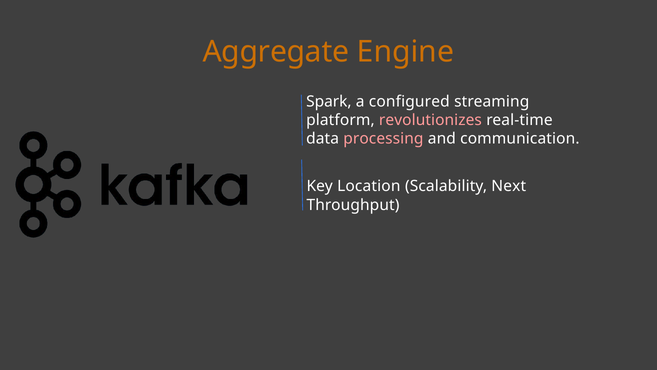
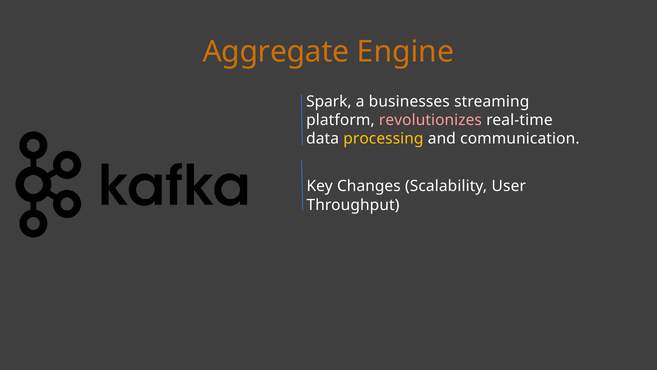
configured: configured -> businesses
processing colour: pink -> yellow
Location: Location -> Changes
Next: Next -> User
